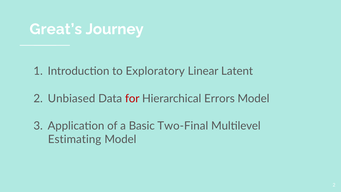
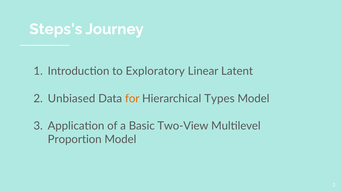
Great’s: Great’s -> Steps’s
for colour: red -> orange
Errors: Errors -> Types
Two-Final: Two-Final -> Two-View
Estimating: Estimating -> Proportion
